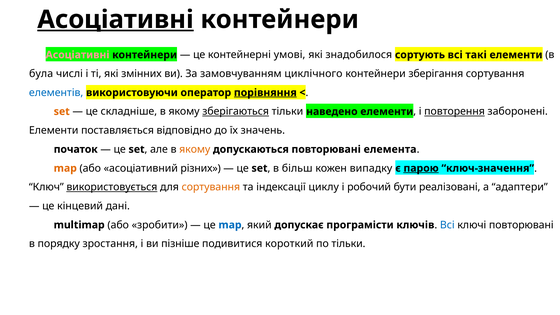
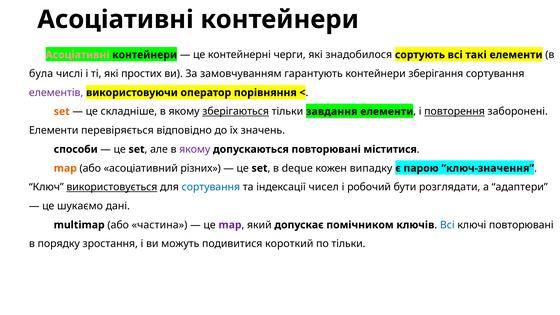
Асоціативні at (116, 20) underline: present -> none
умові: умові -> черги
змінних: змінних -> простих
циклічного: циклічного -> гарантують
елементів colour: blue -> purple
порівняння underline: present -> none
наведено: наведено -> завдання
поставляється: поставляється -> перевіряється
початок: початок -> способи
якому at (195, 149) colour: orange -> purple
елемента: елемента -> міститися
більш: більш -> deque
парою underline: present -> none
сортування at (211, 187) colour: orange -> blue
циклу: циклу -> чисел
реалізовані: реалізовані -> розглядати
кінцевий: кінцевий -> шукаємо
зробити: зробити -> частина
map at (230, 225) colour: blue -> purple
програмісти: програмісти -> помічником
пізніше: пізніше -> можуть
